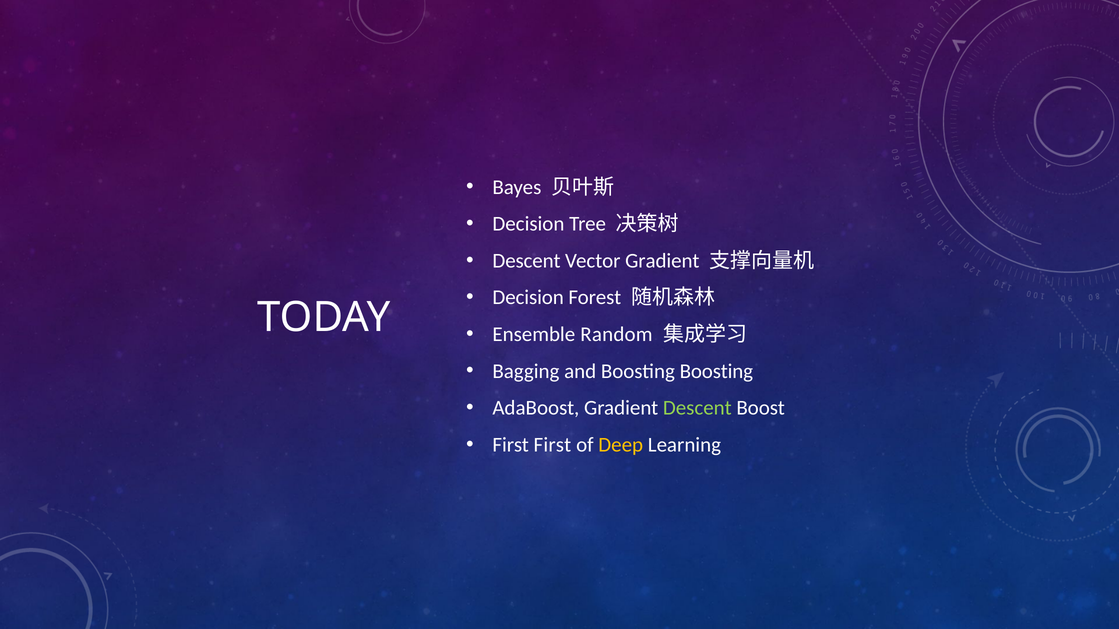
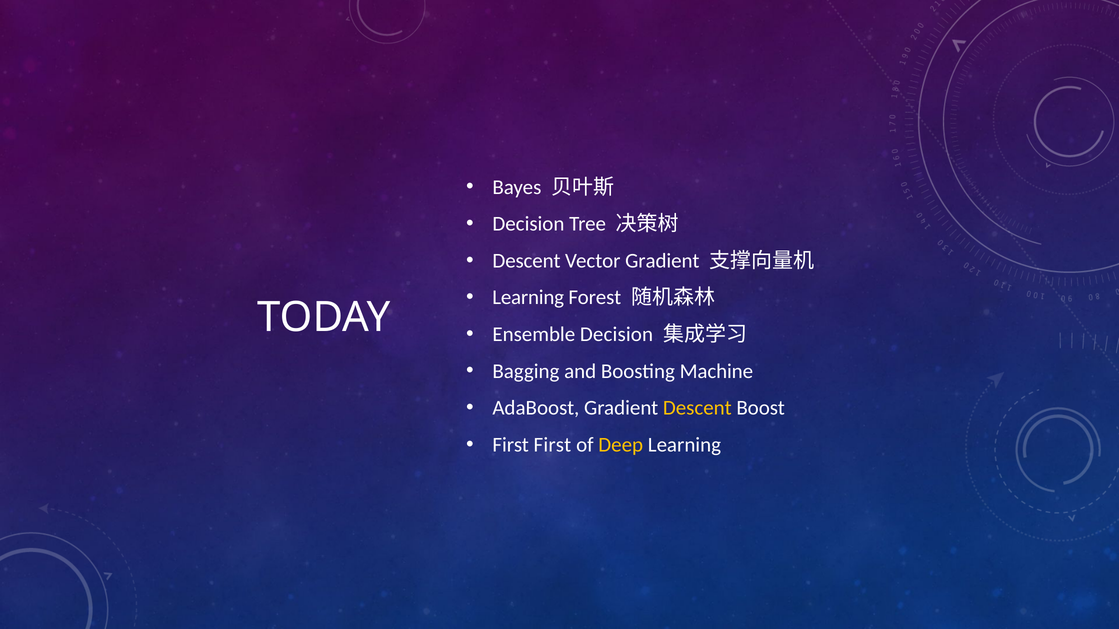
Decision at (528, 298): Decision -> Learning
Ensemble Random: Random -> Decision
Boosting Boosting: Boosting -> Machine
Descent at (697, 408) colour: light green -> yellow
